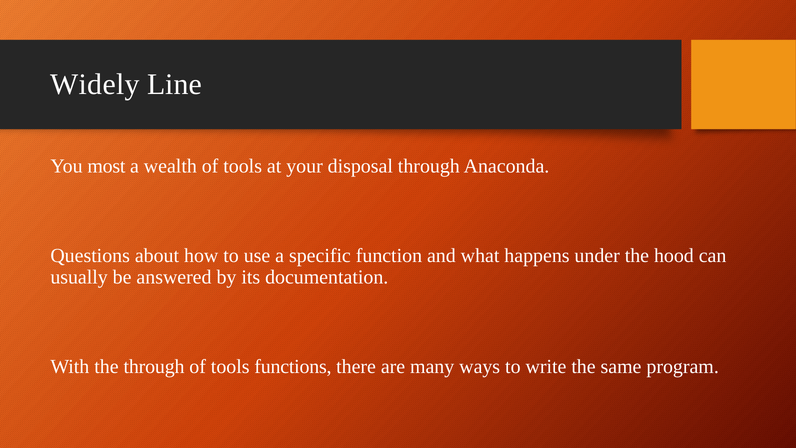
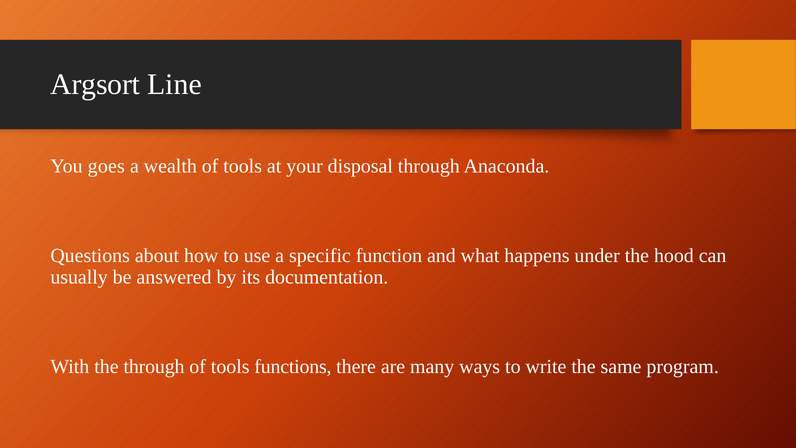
Widely: Widely -> Argsort
most: most -> goes
